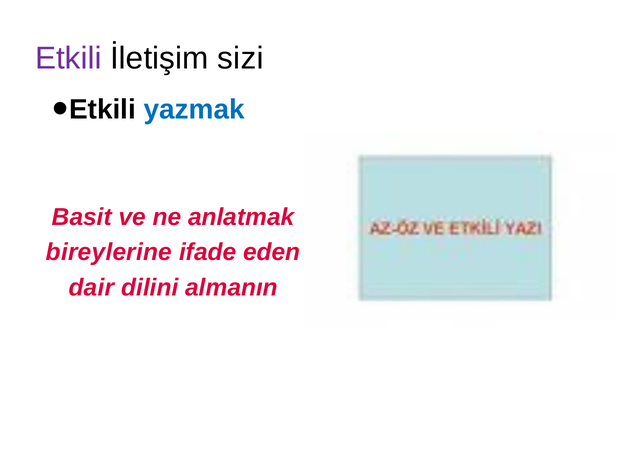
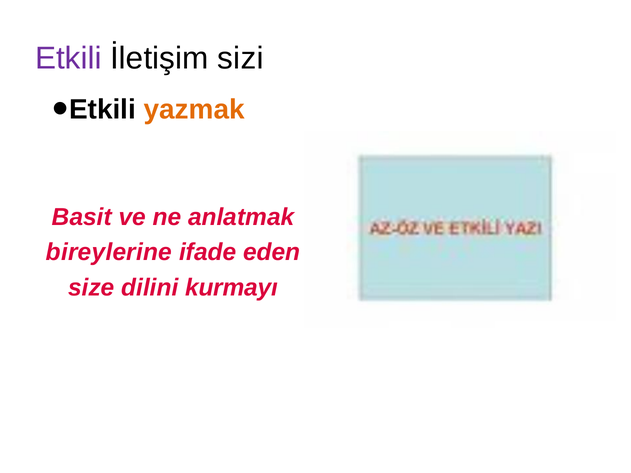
yazmak colour: blue -> orange
dair: dair -> size
almanın: almanın -> kurmayı
